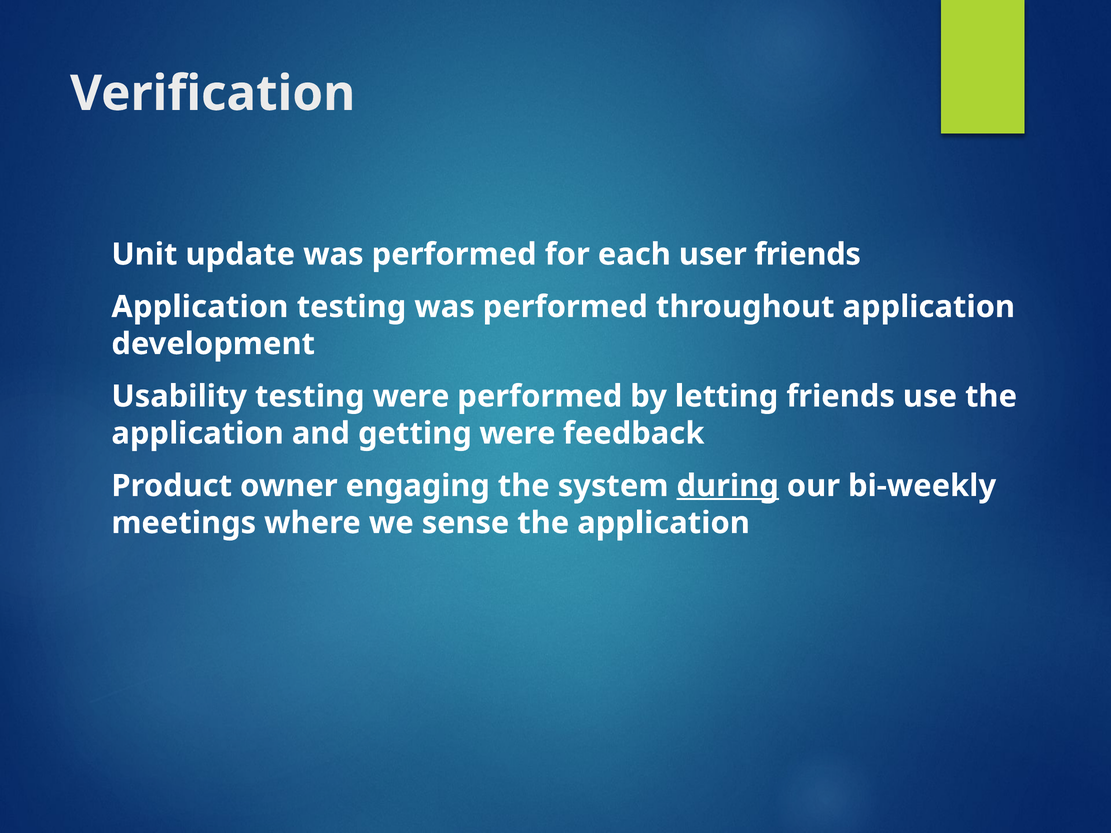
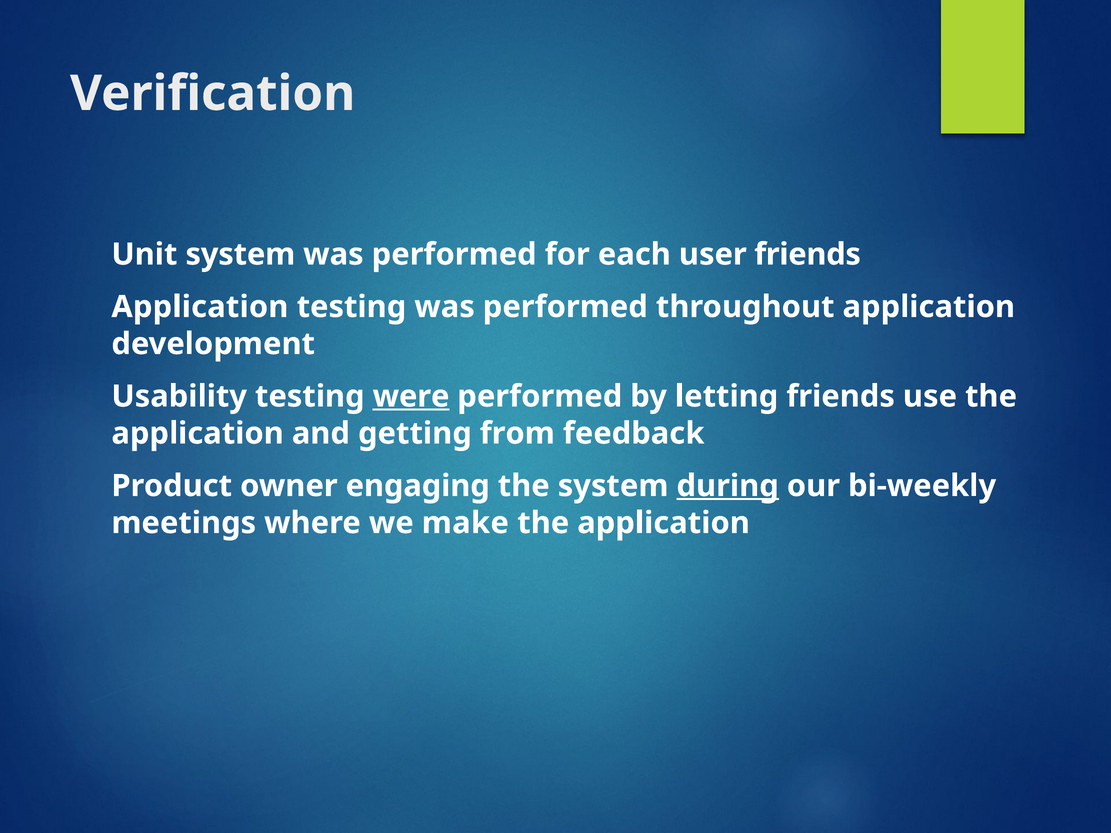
Unit update: update -> system
were at (411, 397) underline: none -> present
getting were: were -> from
sense: sense -> make
